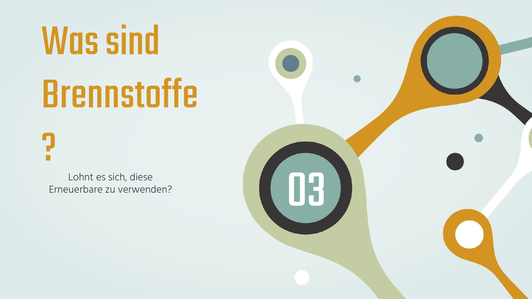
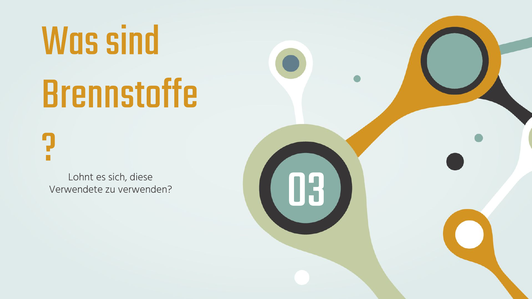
Erneuerbare: Erneuerbare -> Verwendete
